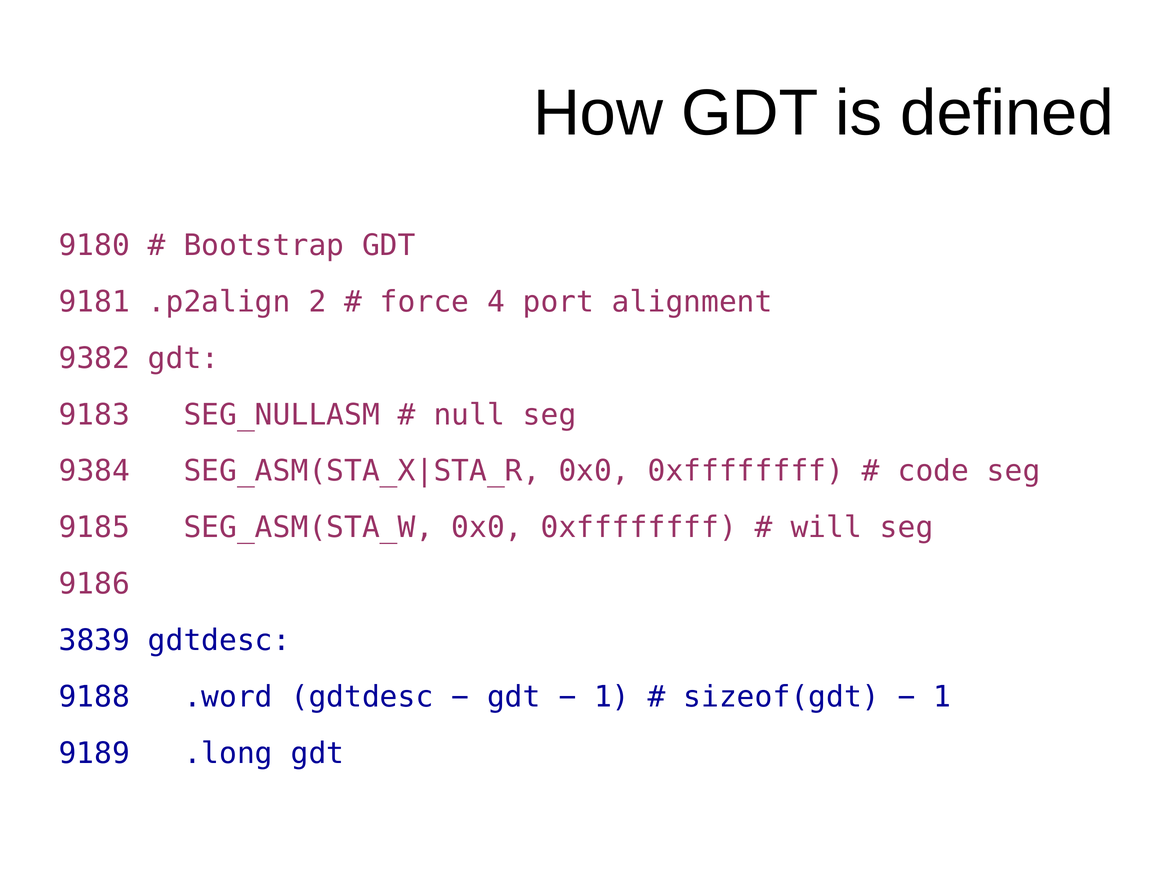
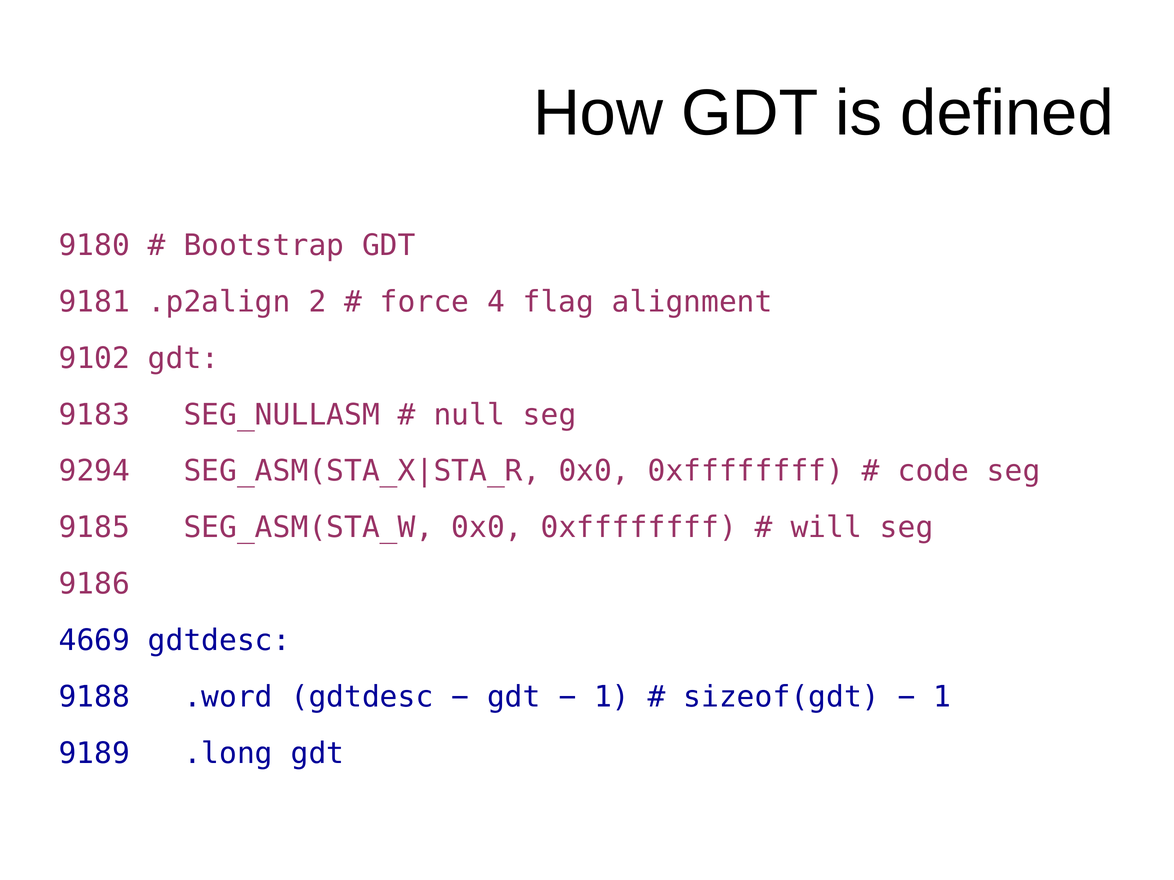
port: port -> flag
9382: 9382 -> 9102
9384: 9384 -> 9294
3839: 3839 -> 4669
